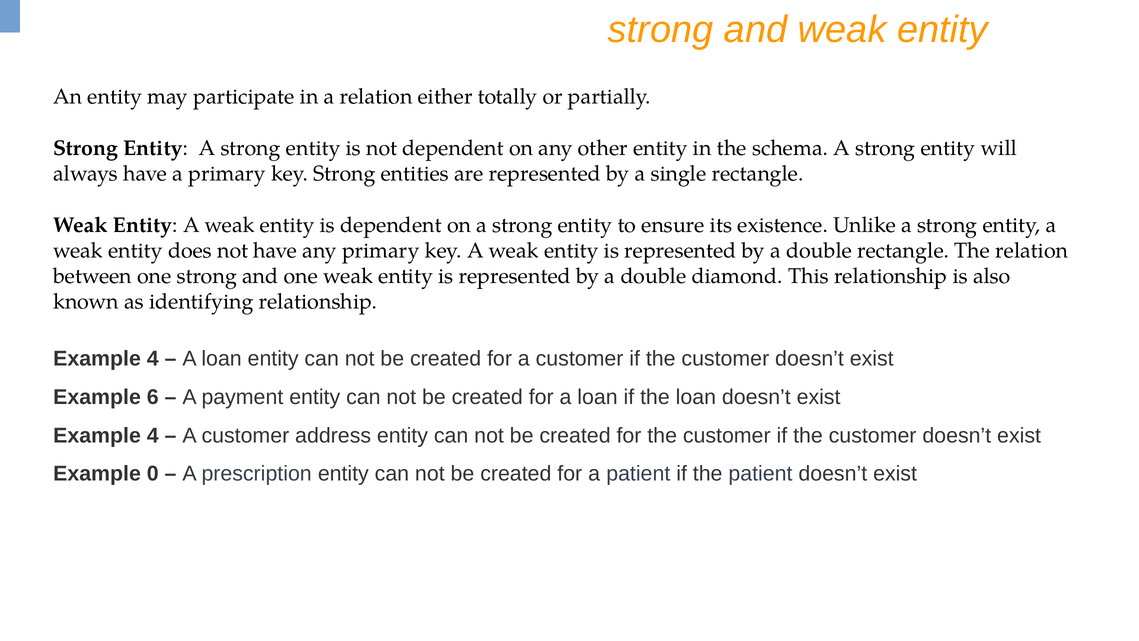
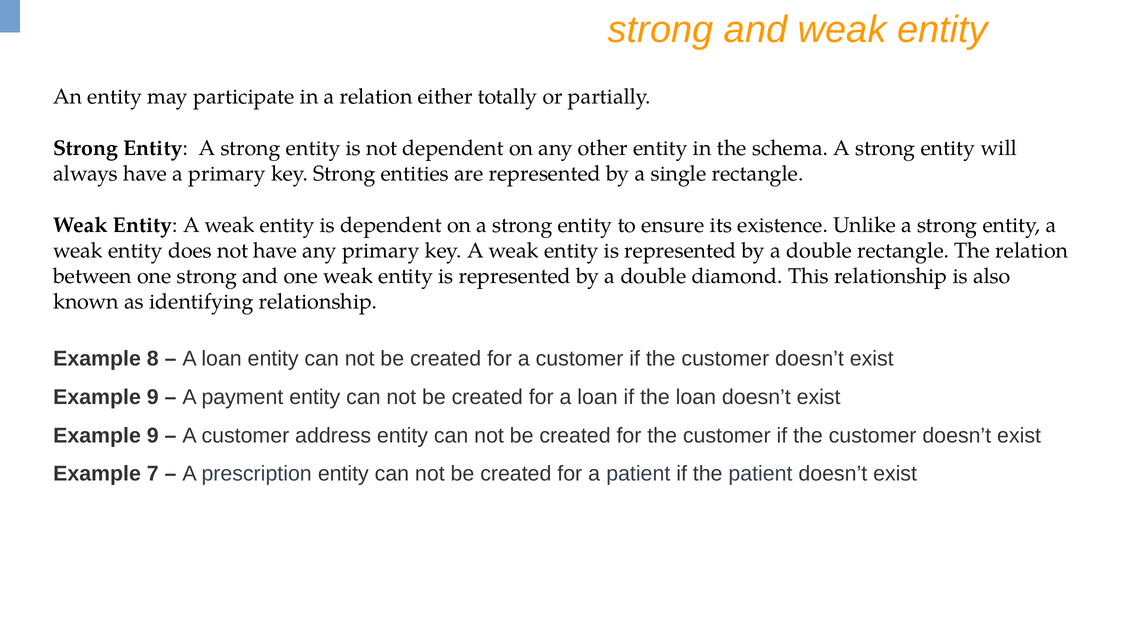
4 at (153, 358): 4 -> 8
6 at (153, 397): 6 -> 9
4 at (153, 435): 4 -> 9
0: 0 -> 7
